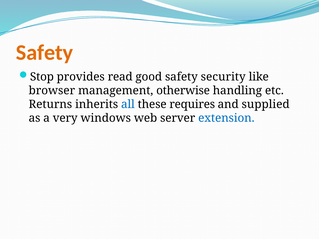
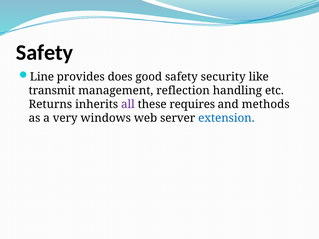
Safety at (45, 53) colour: orange -> black
Stop: Stop -> Line
read: read -> does
browser: browser -> transmit
otherwise: otherwise -> reflection
all colour: blue -> purple
supplied: supplied -> methods
